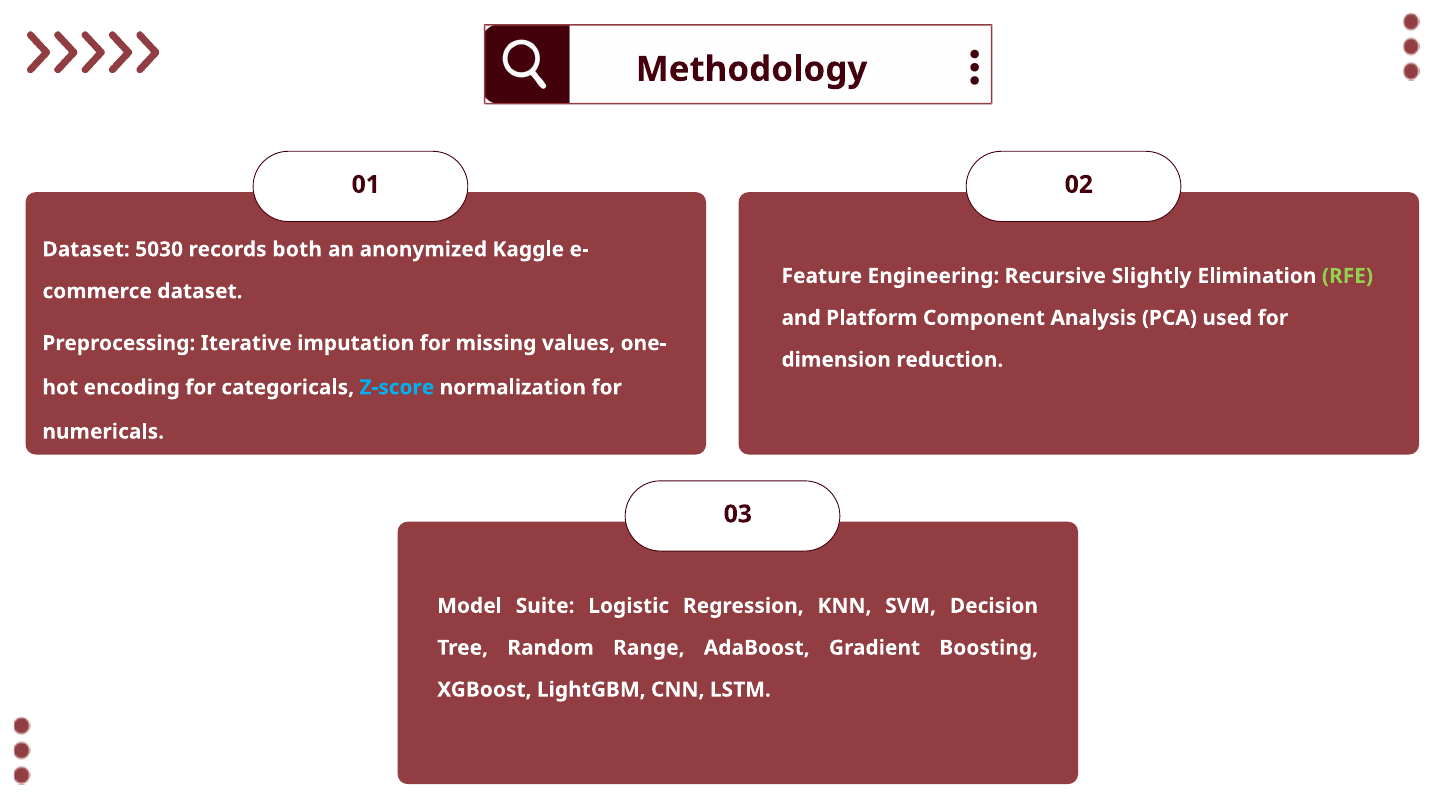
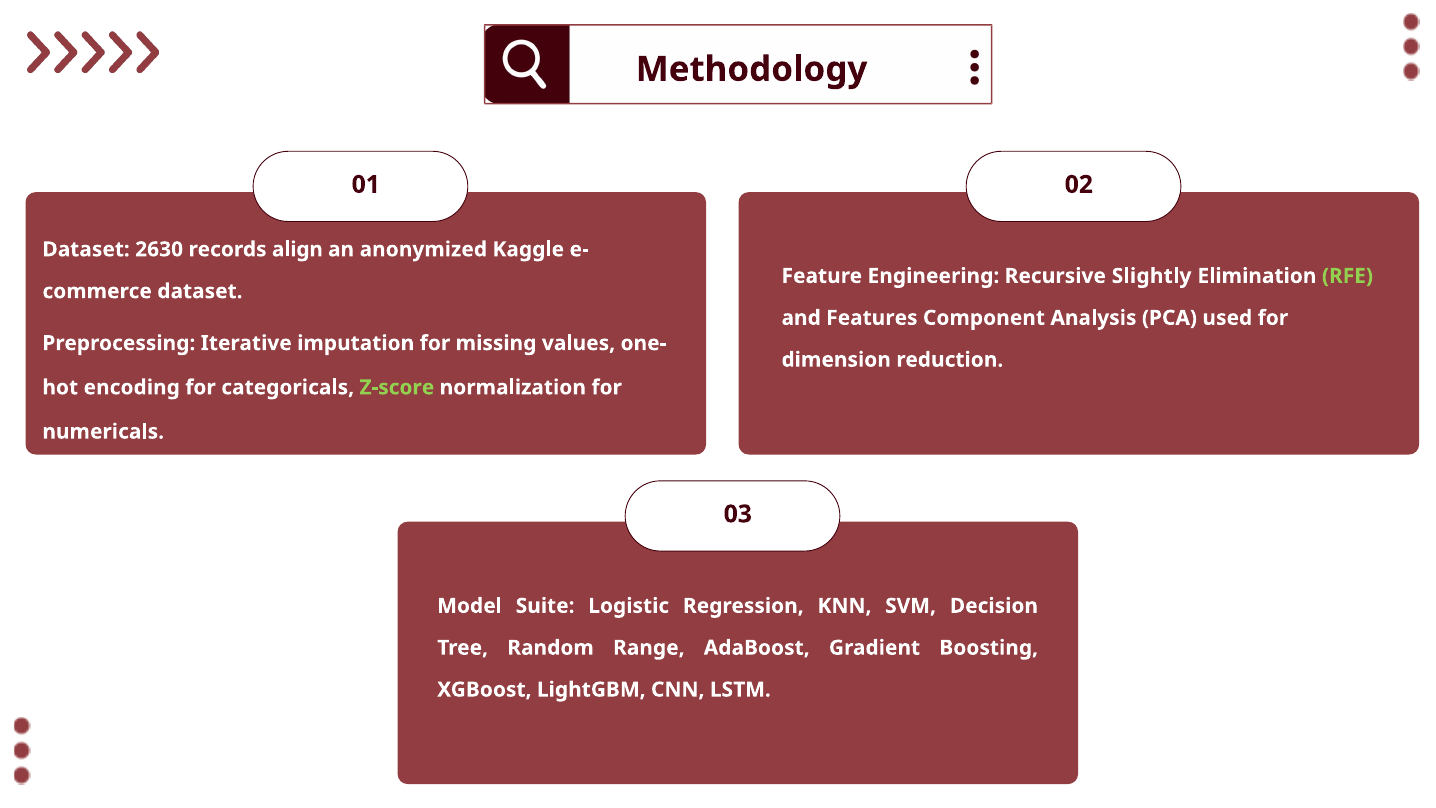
5030: 5030 -> 2630
both: both -> align
Platform: Platform -> Features
Z-score colour: light blue -> light green
